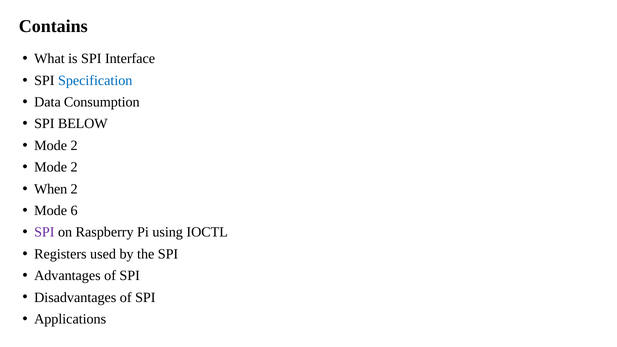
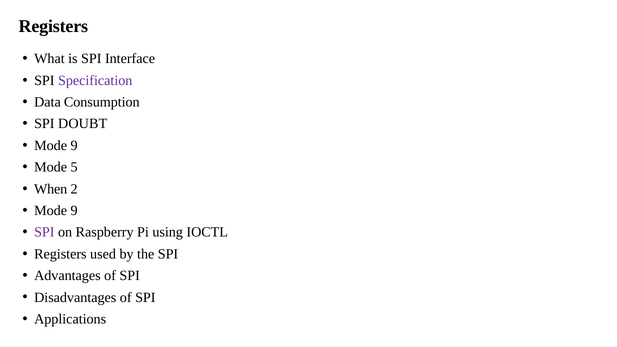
Contains at (53, 27): Contains -> Registers
Specification colour: blue -> purple
BELOW: BELOW -> DOUBT
2 at (74, 146): 2 -> 9
2 at (74, 167): 2 -> 5
6 at (74, 211): 6 -> 9
